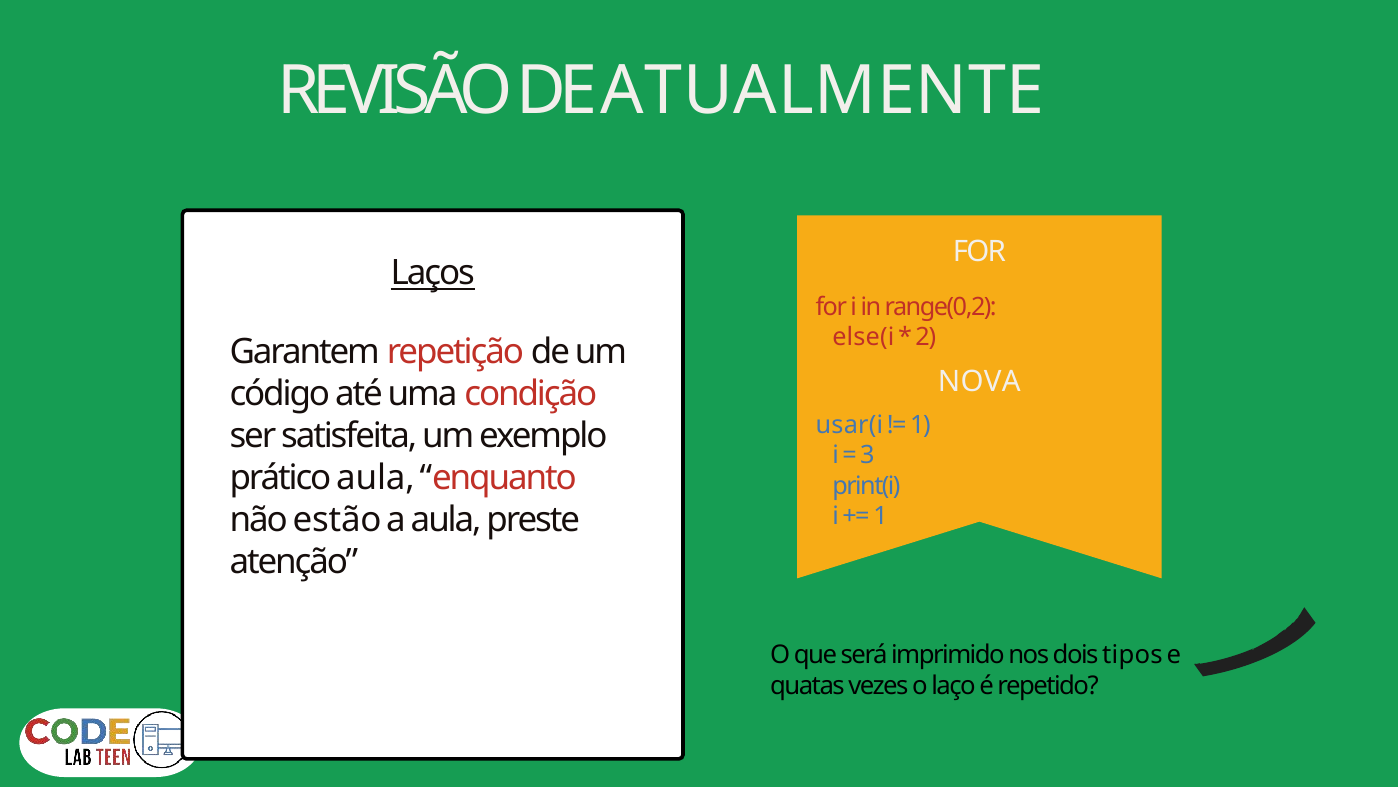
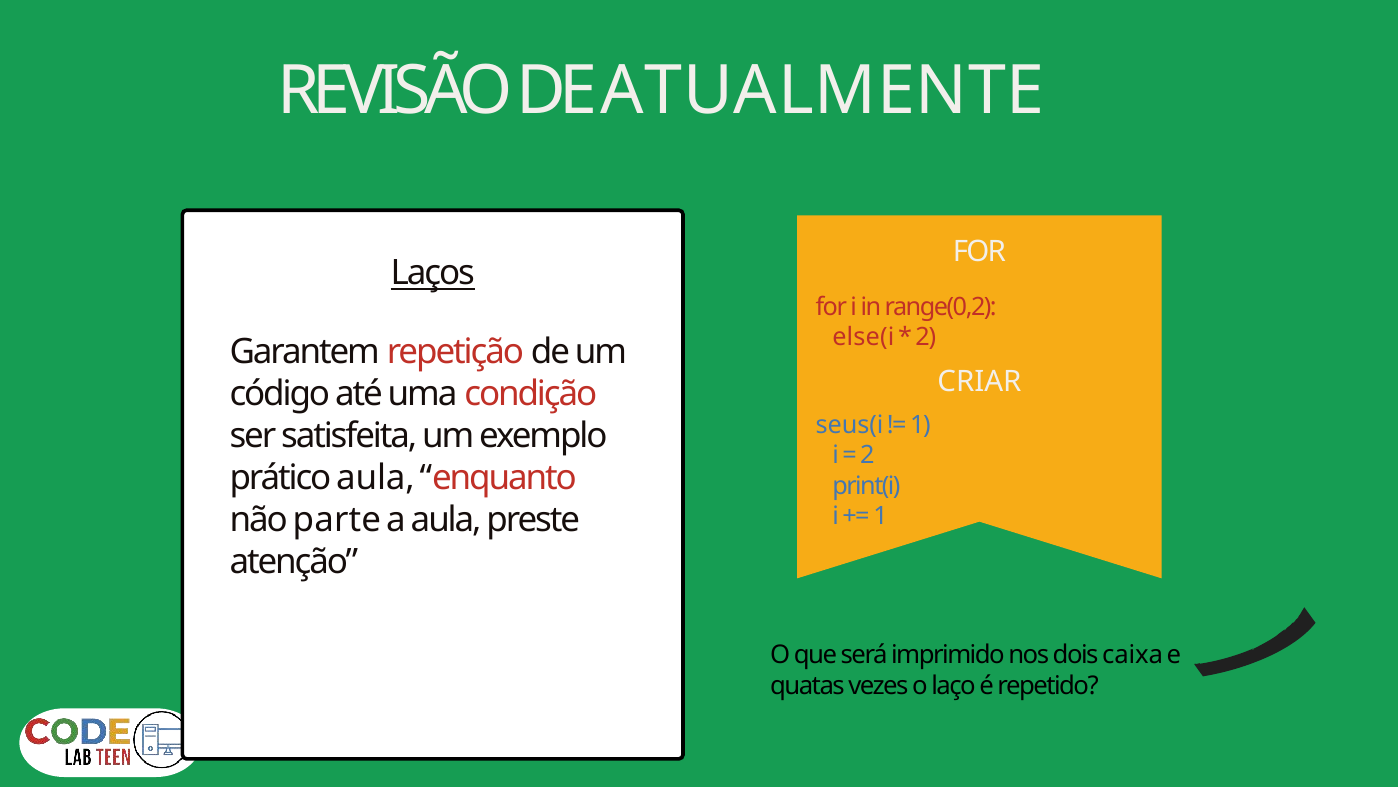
NOVA: NOVA -> CRIAR
usar(i: usar(i -> seus(i
3 at (867, 455): 3 -> 2
estão: estão -> parte
tipos: tipos -> caixa
